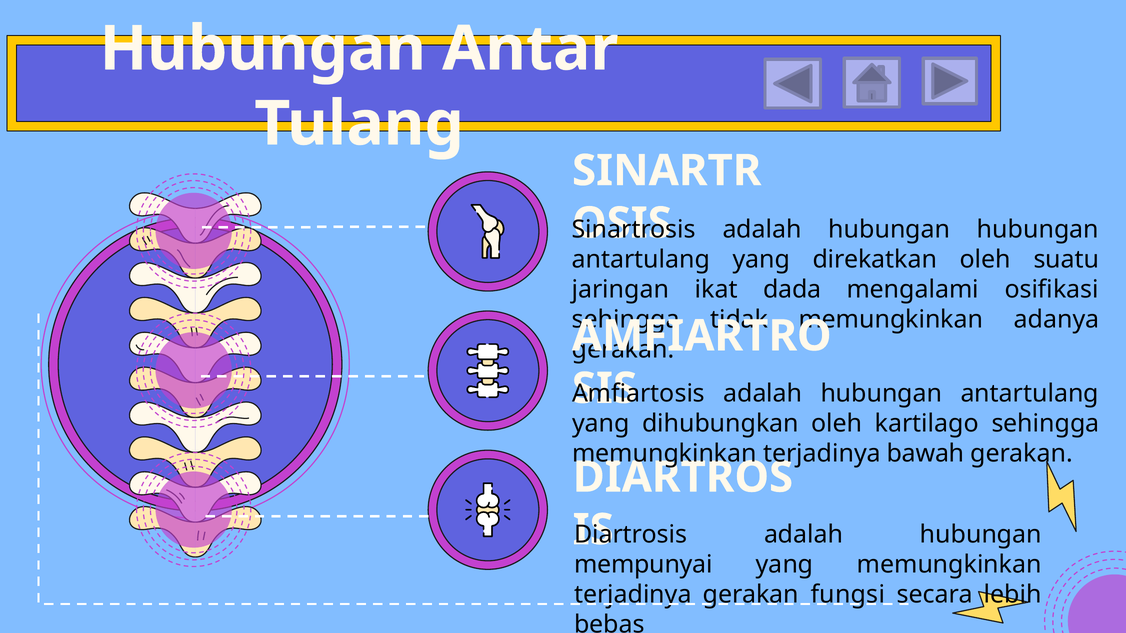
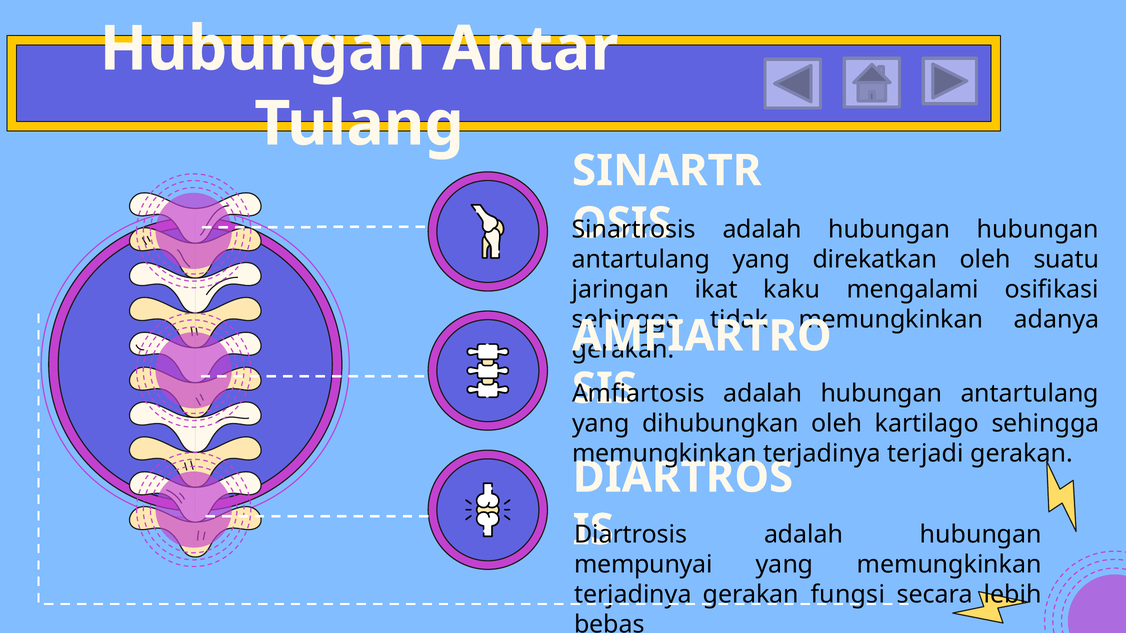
dada: dada -> kaku
bawah: bawah -> terjadi
